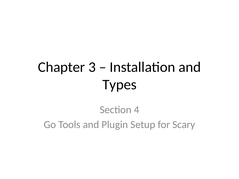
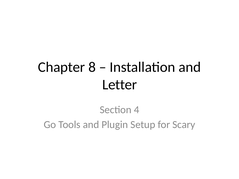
3: 3 -> 8
Types: Types -> Letter
